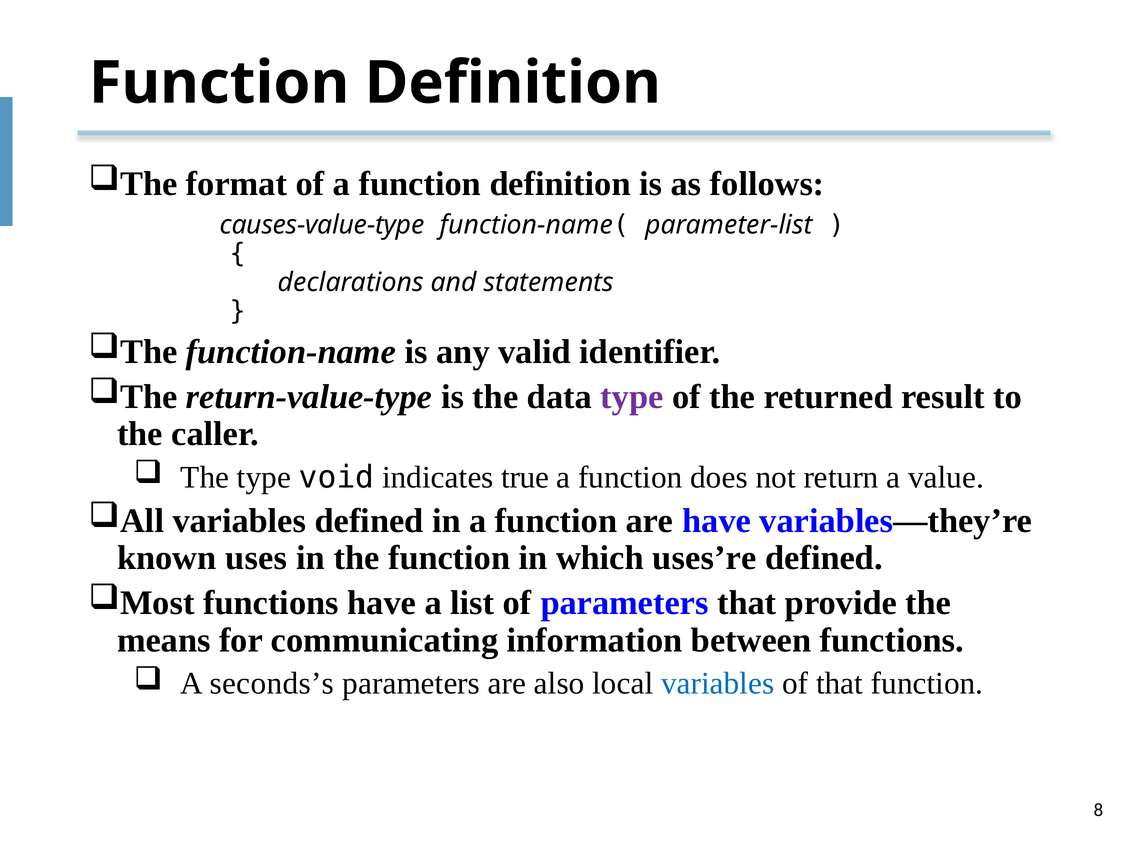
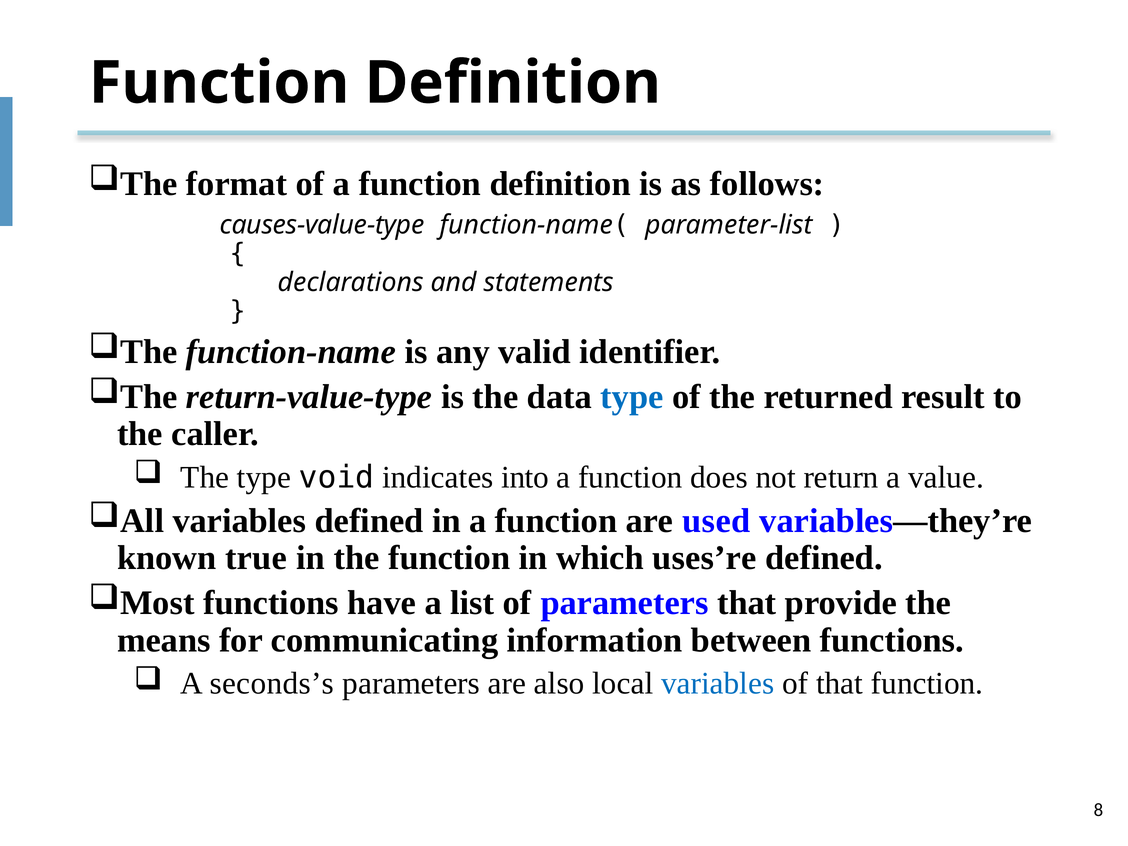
type at (632, 397) colour: purple -> blue
true: true -> into
are have: have -> used
uses: uses -> true
